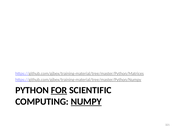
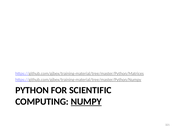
FOR underline: present -> none
